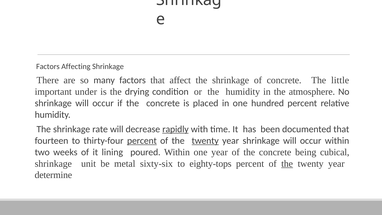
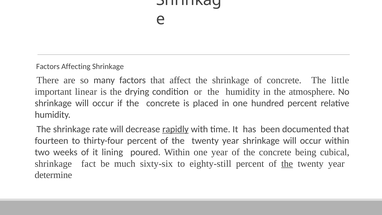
under: under -> linear
percent at (142, 141) underline: present -> none
twenty at (205, 141) underline: present -> none
unit: unit -> fact
metal: metal -> much
eighty-tops: eighty-tops -> eighty-still
